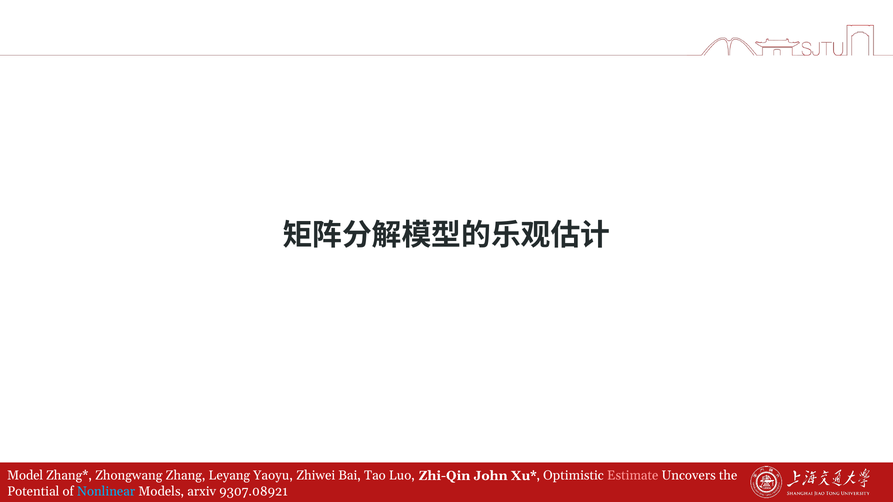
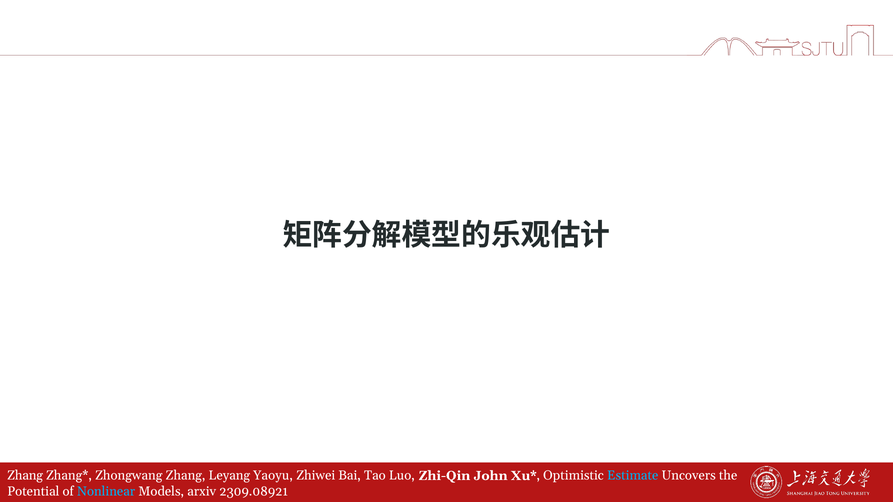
Model at (25, 476): Model -> Zhang
Estimate colour: pink -> light blue
9307.08921: 9307.08921 -> 2309.08921
